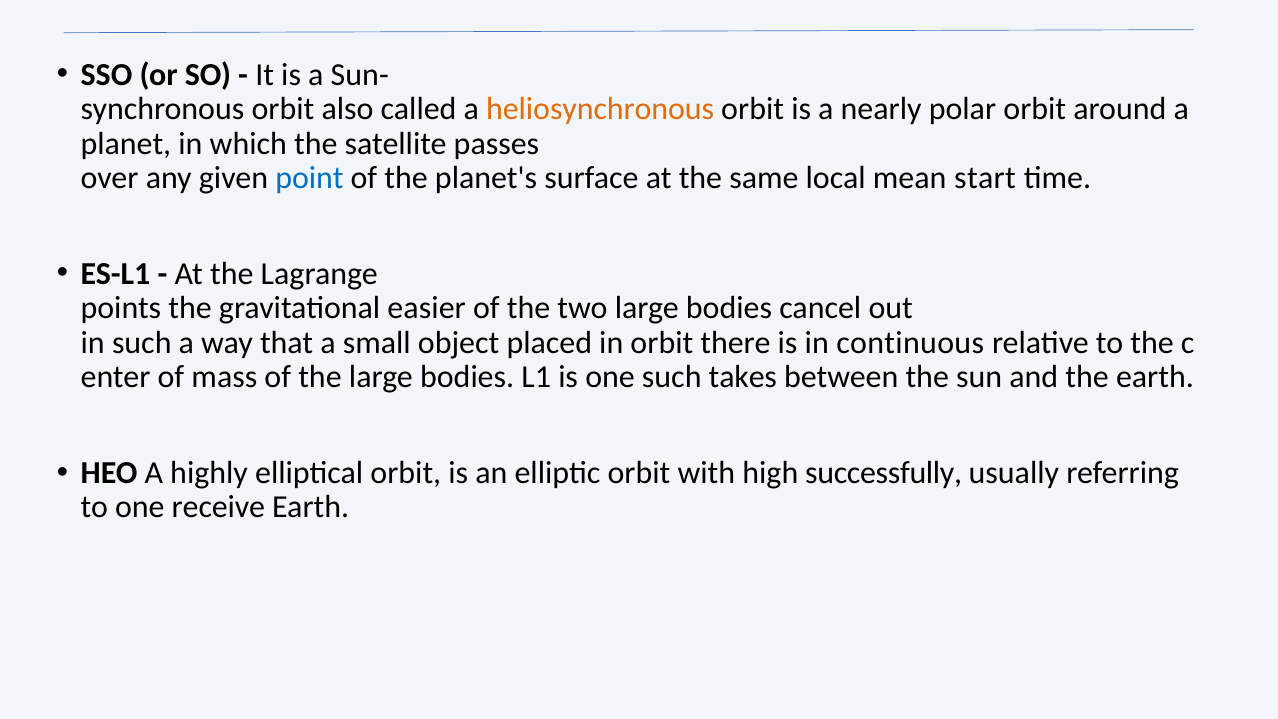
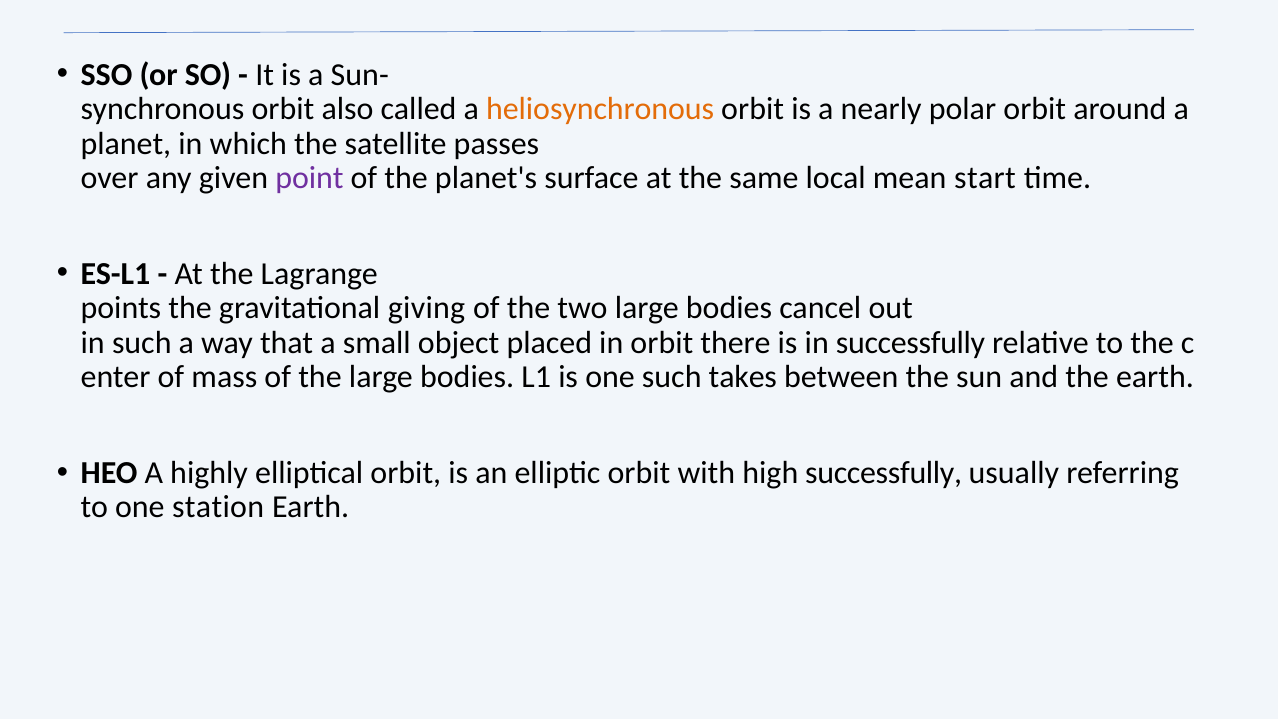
point colour: blue -> purple
easier: easier -> giving
in continuous: continuous -> successfully
receive: receive -> station
